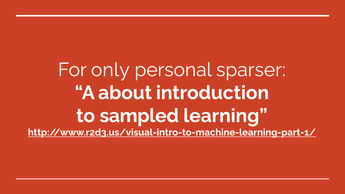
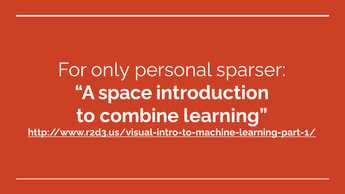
about: about -> space
sampled: sampled -> combine
